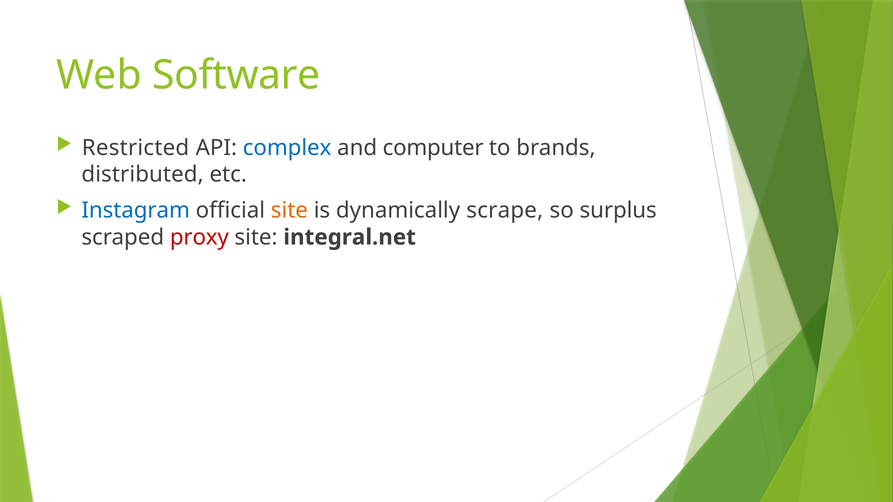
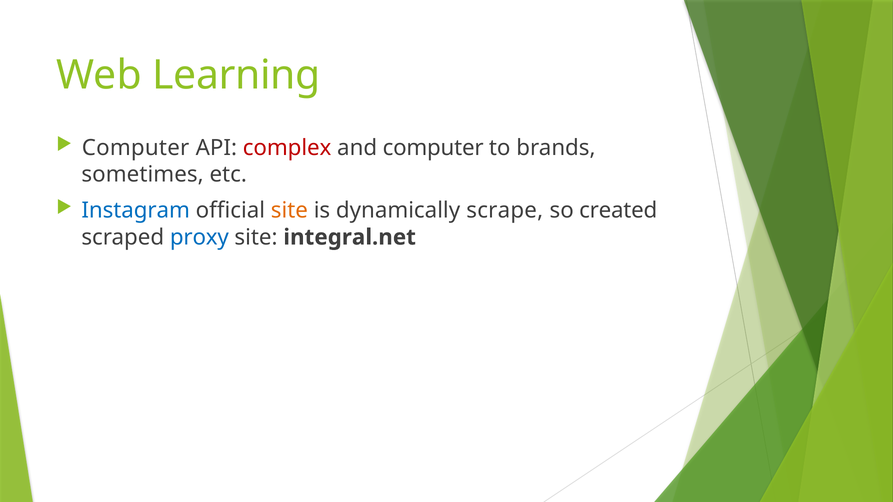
Software: Software -> Learning
Restricted at (136, 148): Restricted -> Computer
complex colour: blue -> red
distributed: distributed -> sometimes
surplus: surplus -> created
proxy colour: red -> blue
